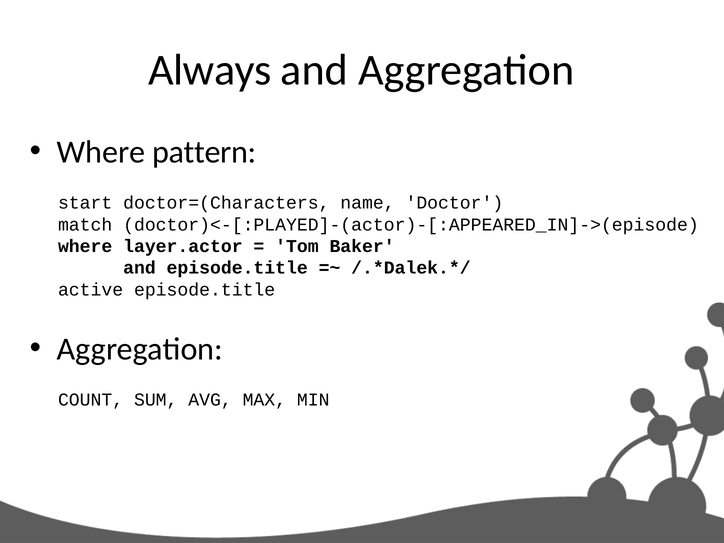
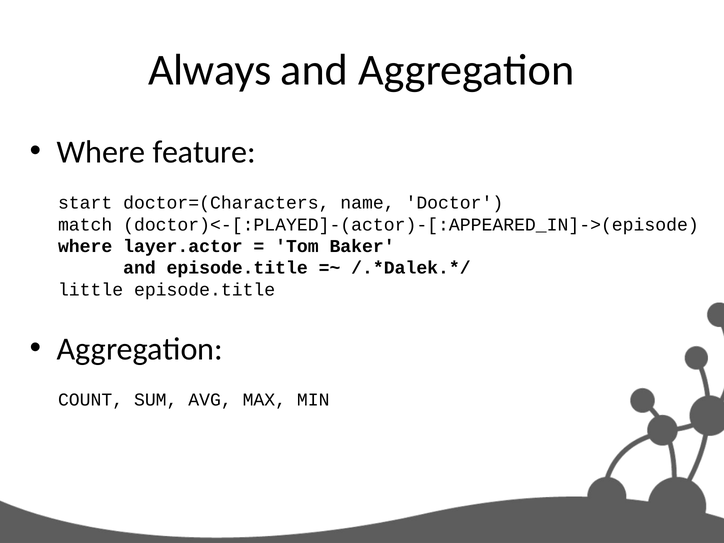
pattern: pattern -> feature
active: active -> little
